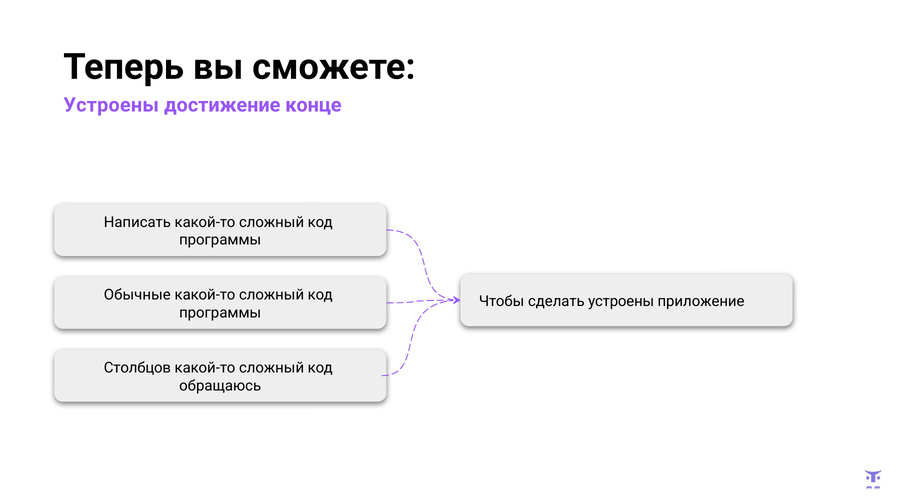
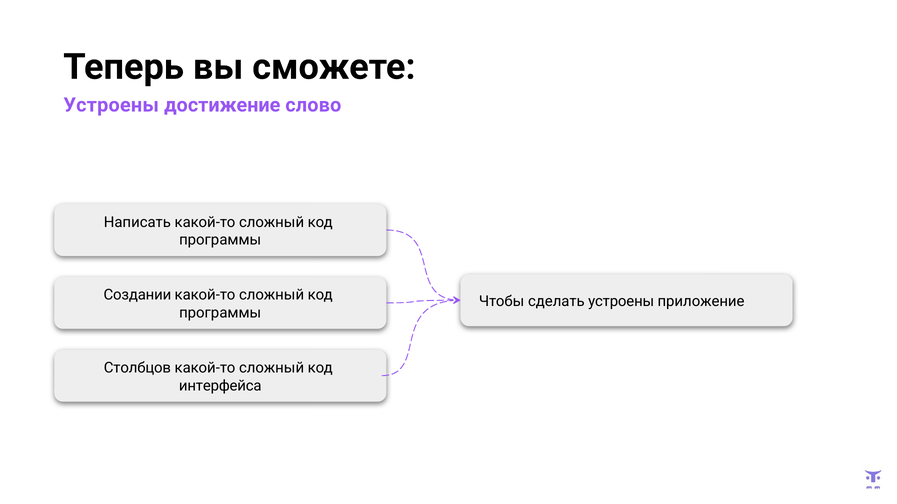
конце: конце -> слово
Обычные: Обычные -> Создании
обращаюсь: обращаюсь -> интерфейса
